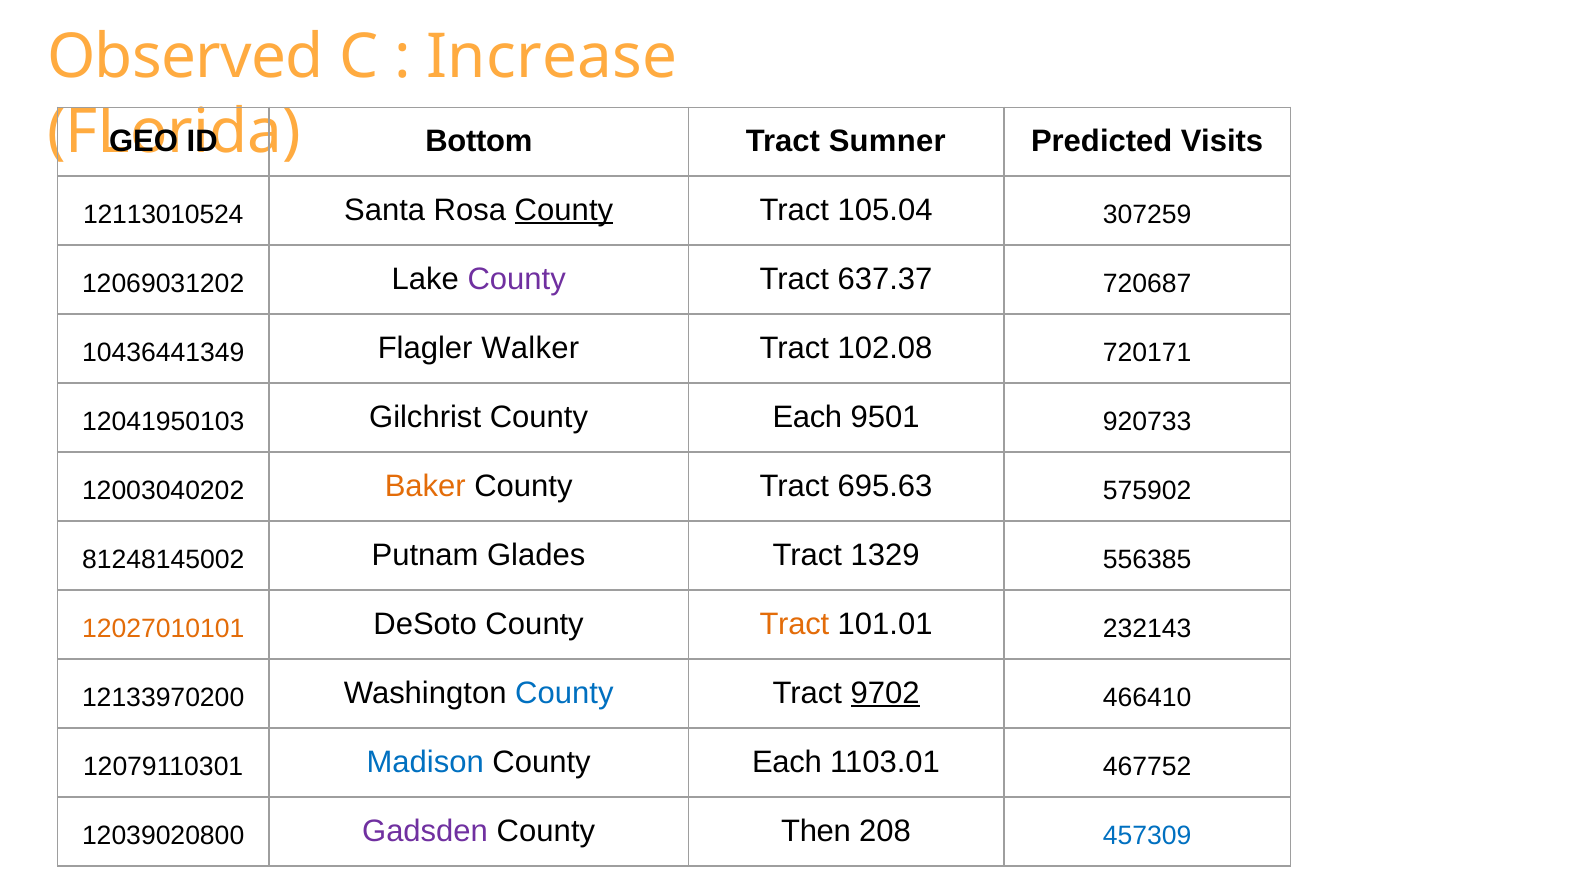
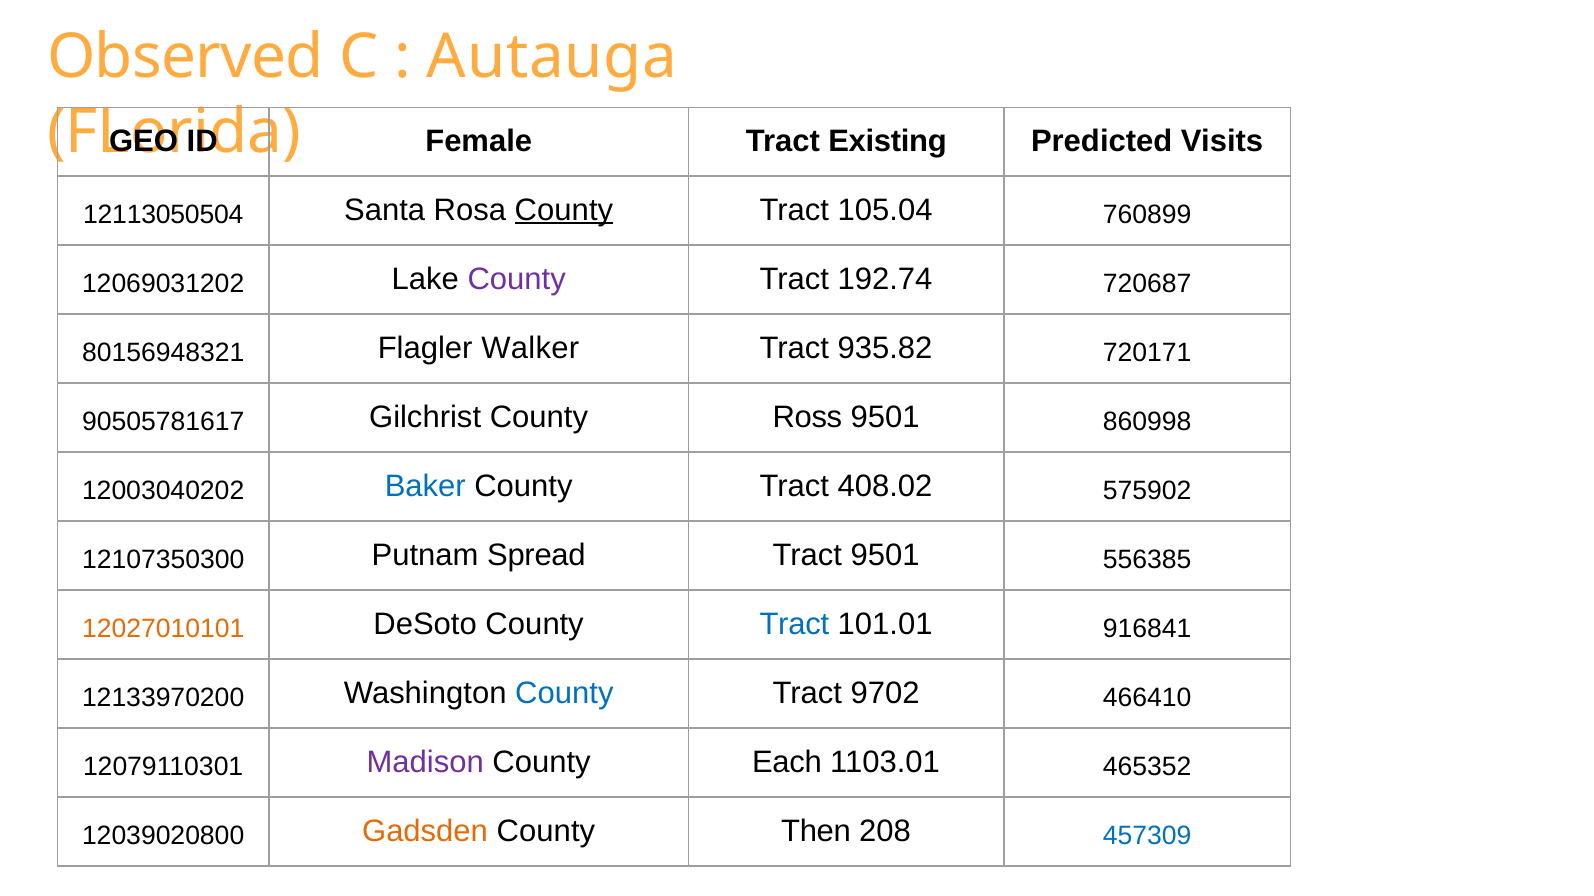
Increase: Increase -> Autauga
Bottom: Bottom -> Female
Sumner: Sumner -> Existing
12113010524: 12113010524 -> 12113050504
307259: 307259 -> 760899
637.37: 637.37 -> 192.74
10436441349: 10436441349 -> 80156948321
102.08: 102.08 -> 935.82
12041950103: 12041950103 -> 90505781617
Gilchrist County Each: Each -> Ross
920733: 920733 -> 860998
Baker colour: orange -> blue
695.63: 695.63 -> 408.02
81248145002: 81248145002 -> 12107350300
Glades: Glades -> Spread
Tract 1329: 1329 -> 9501
Tract at (794, 624) colour: orange -> blue
232143: 232143 -> 916841
9702 underline: present -> none
Madison colour: blue -> purple
467752: 467752 -> 465352
Gadsden colour: purple -> orange
